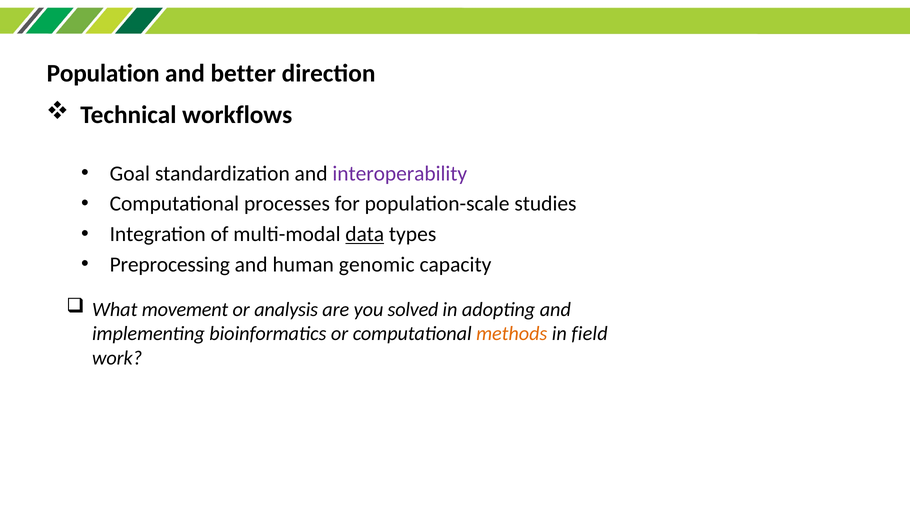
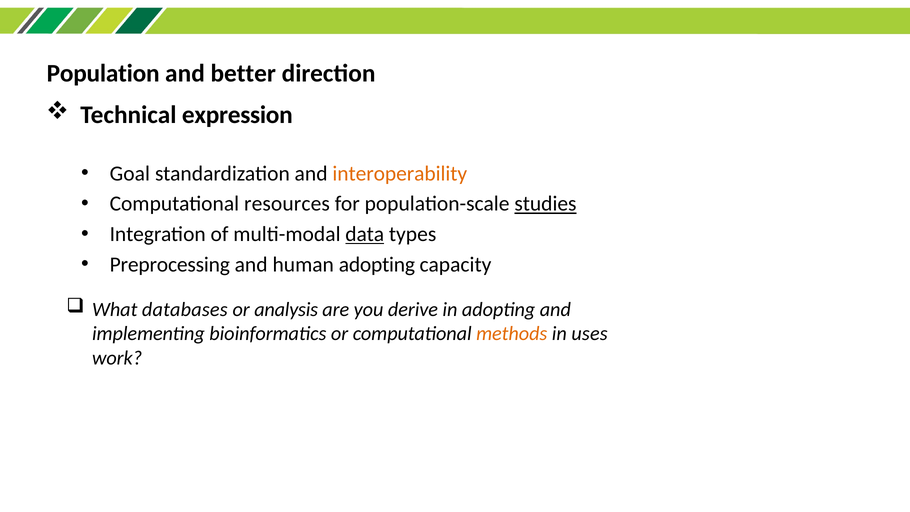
workflows: workflows -> expression
interoperability colour: purple -> orange
processes: processes -> resources
studies underline: none -> present
human genomic: genomic -> adopting
movement: movement -> databases
solved: solved -> derive
field: field -> uses
